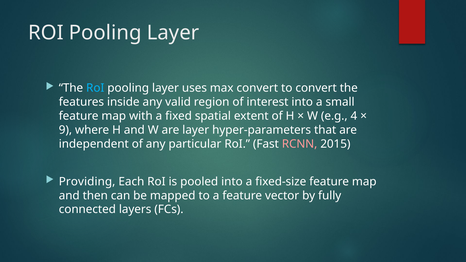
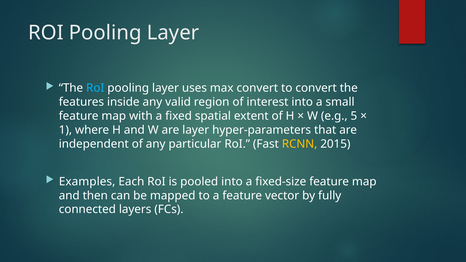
4: 4 -> 5
9: 9 -> 1
RCNN colour: pink -> yellow
Providing: Providing -> Examples
